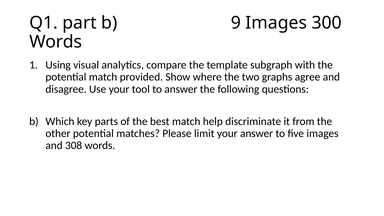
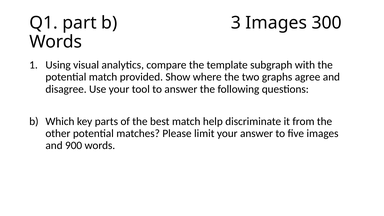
9: 9 -> 3
308: 308 -> 900
